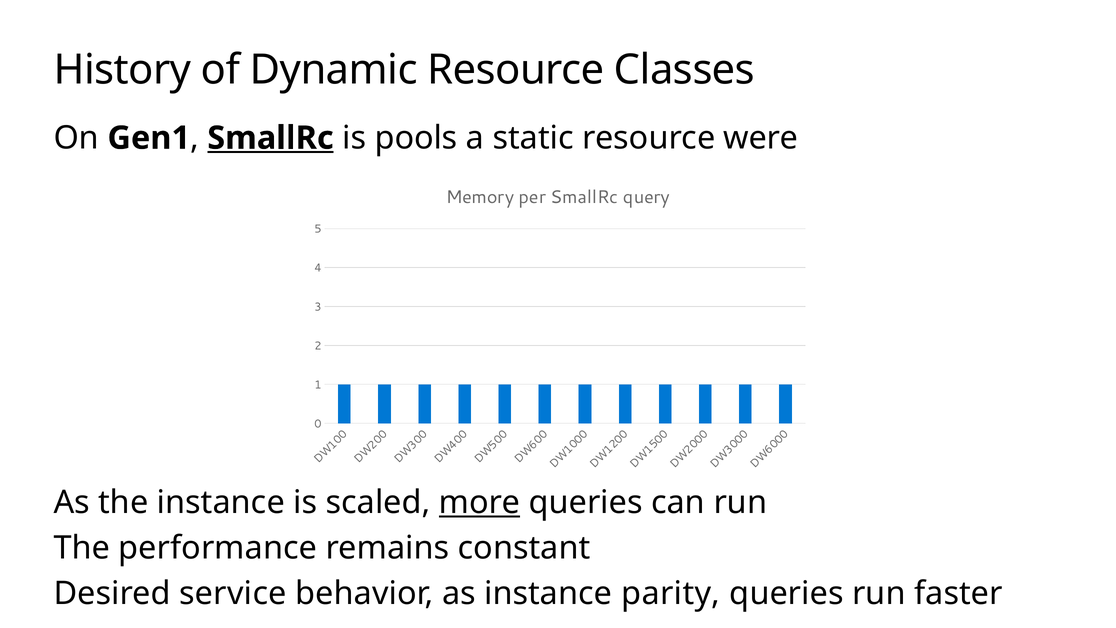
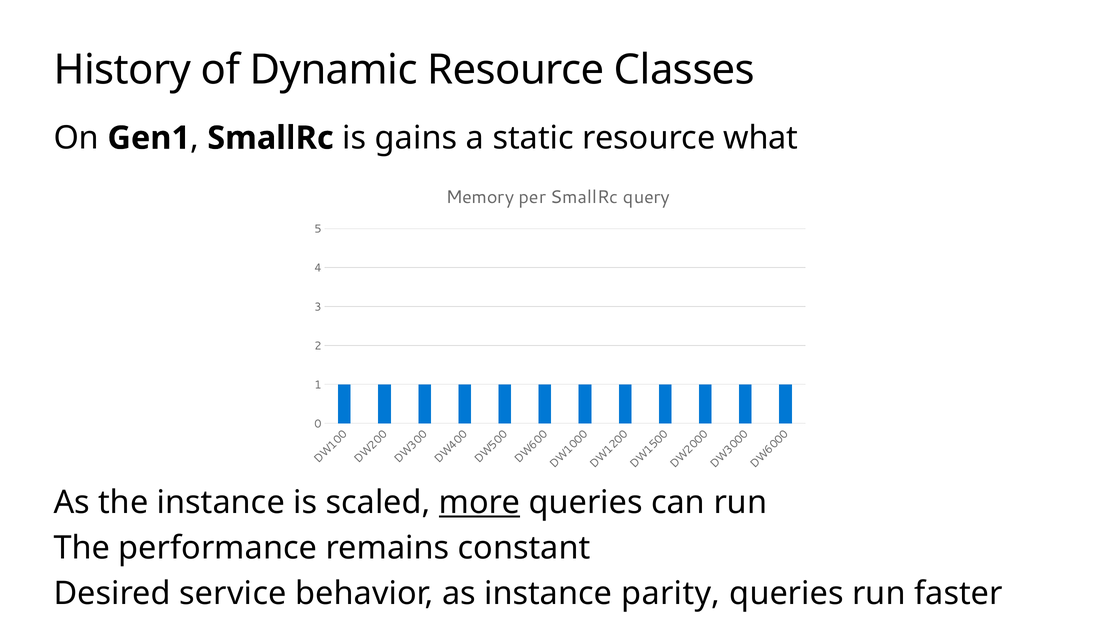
SmallRc at (270, 138) underline: present -> none
pools: pools -> gains
were: were -> what
